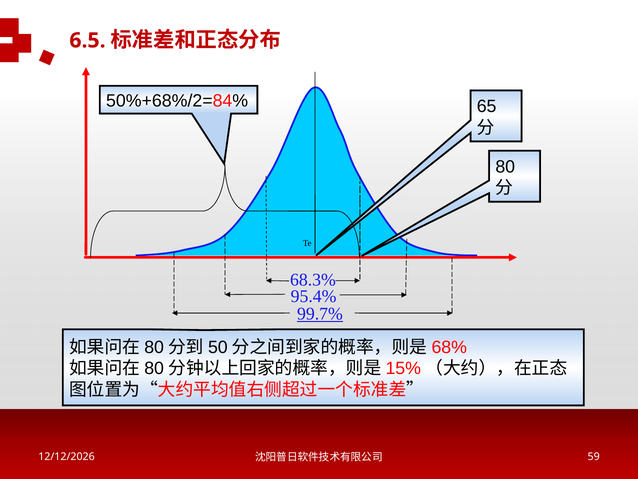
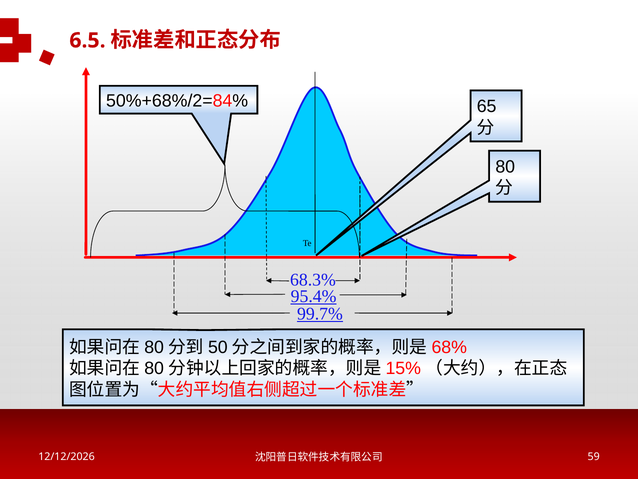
95.4% underline: none -> present
